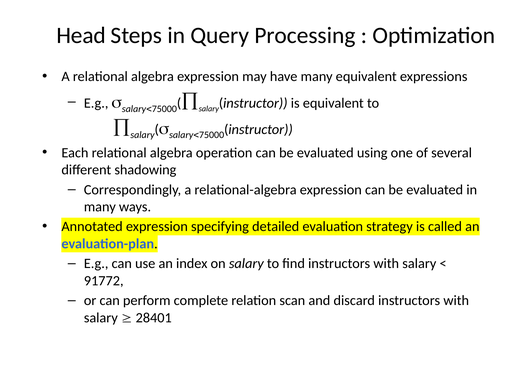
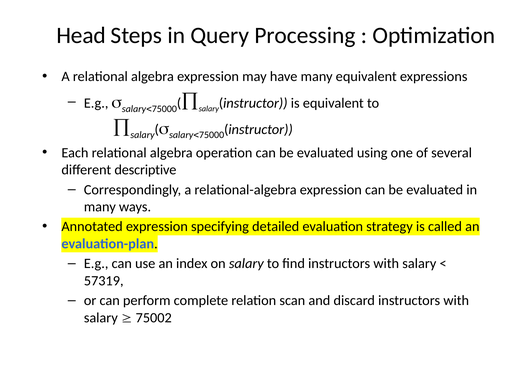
shadowing: shadowing -> descriptive
91772: 91772 -> 57319
28401: 28401 -> 75002
